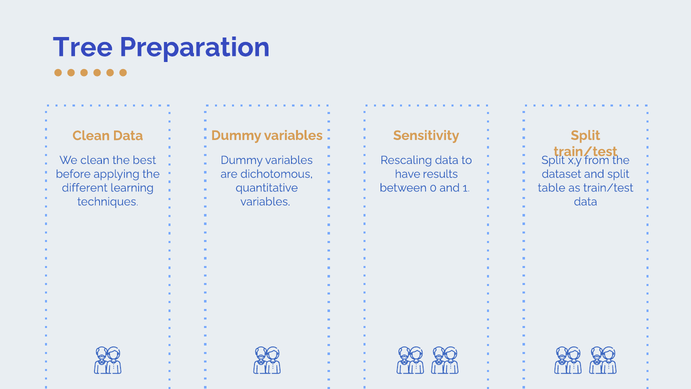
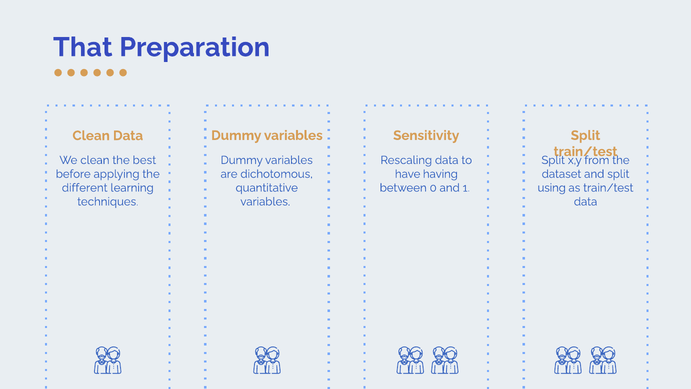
Tree: Tree -> That
results: results -> having
table: table -> using
